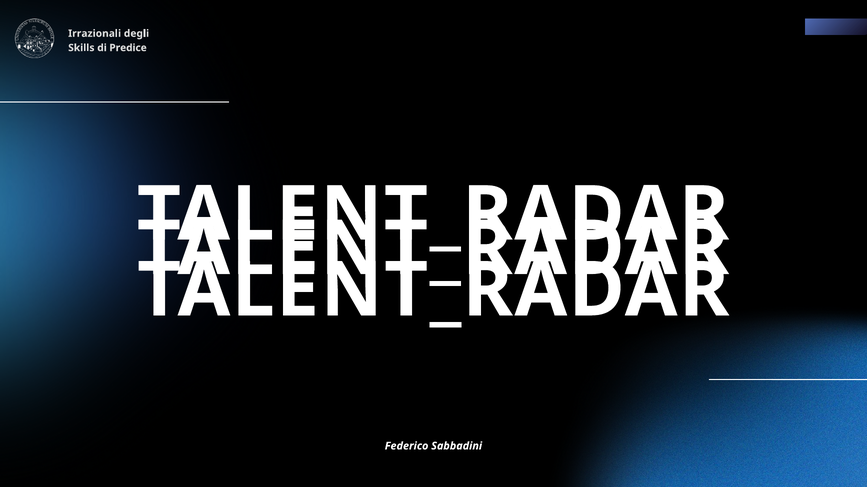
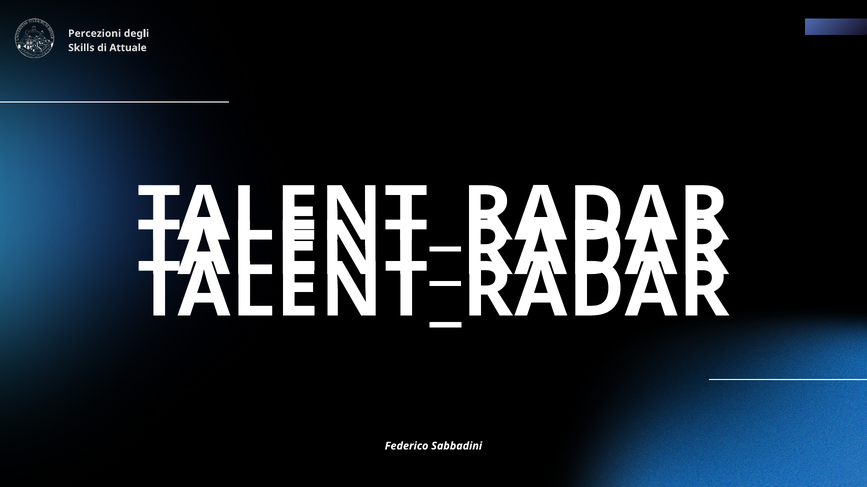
Irrazionali: Irrazionali -> Percezioni
Predice: Predice -> Attuale
